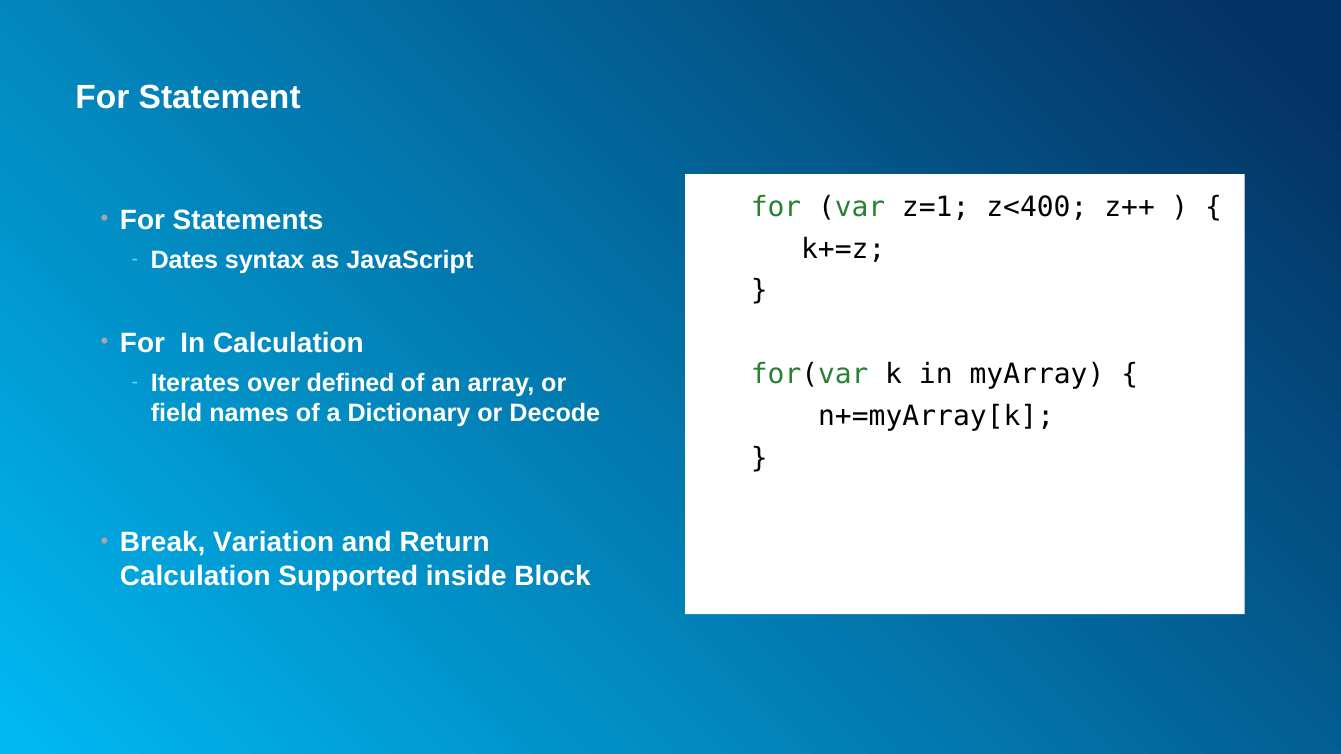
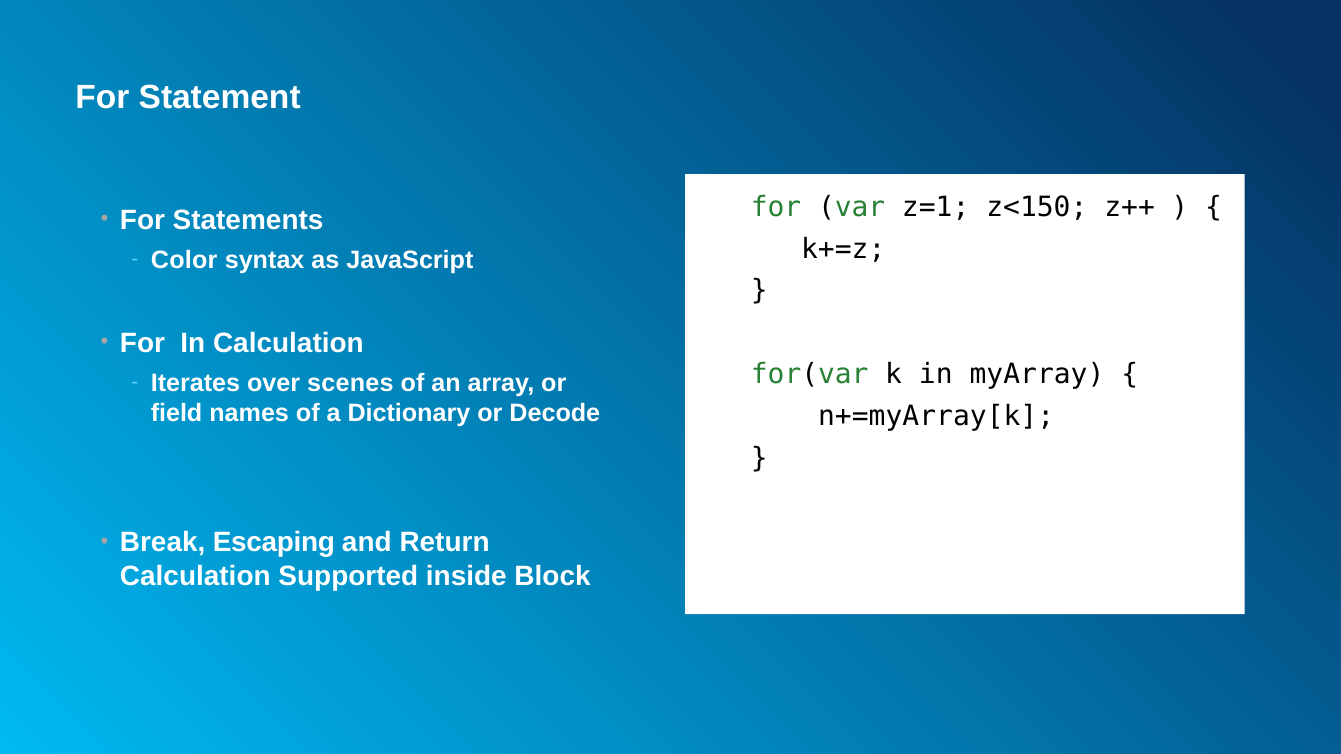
z<400: z<400 -> z<150
Dates: Dates -> Color
defined: defined -> scenes
Variation: Variation -> Escaping
